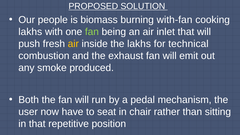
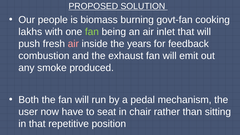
with-fan: with-fan -> govt-fan
air at (73, 44) colour: yellow -> pink
the lakhs: lakhs -> years
technical: technical -> feedback
